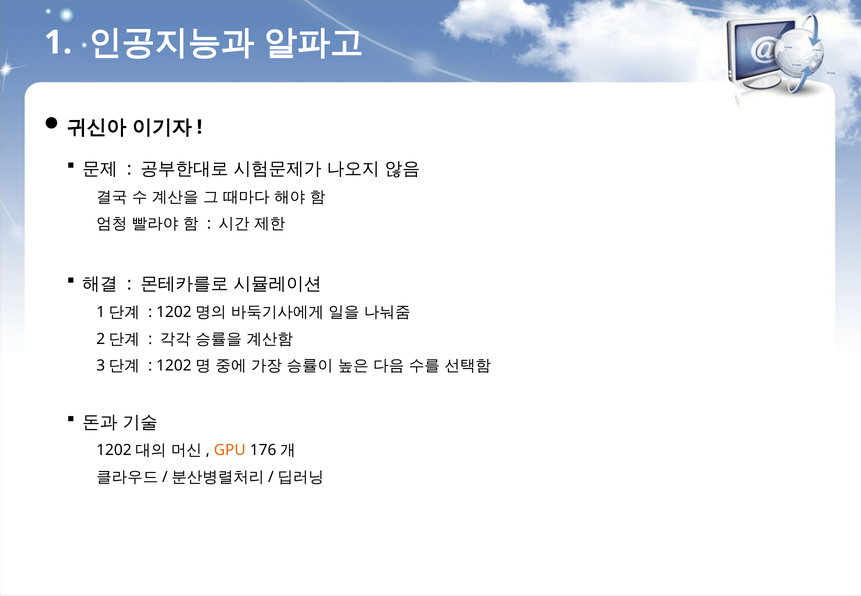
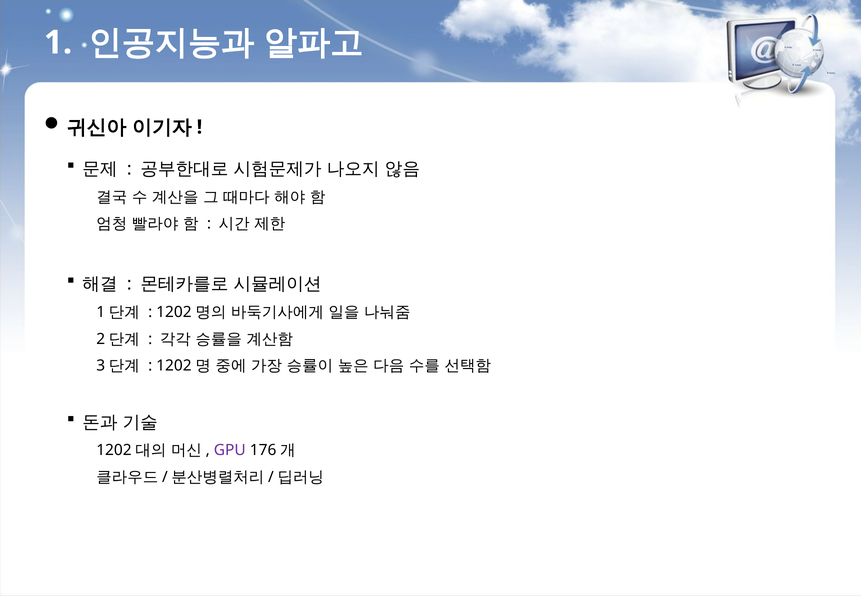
GPU colour: orange -> purple
